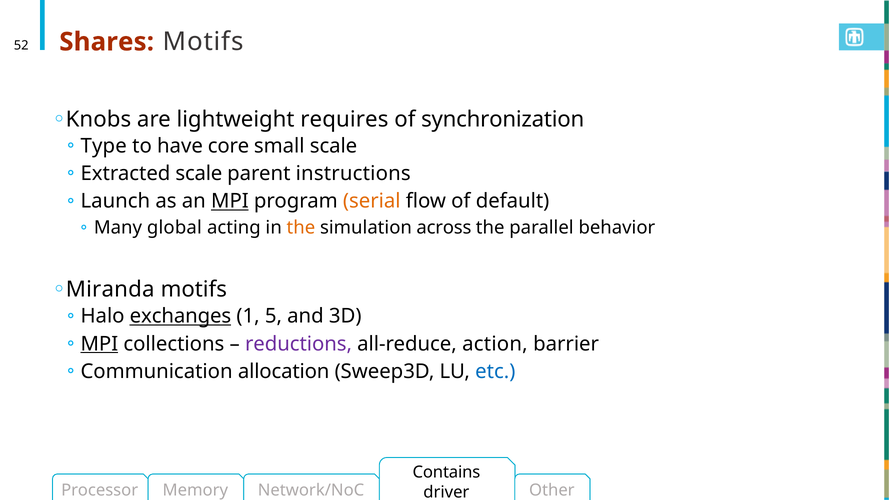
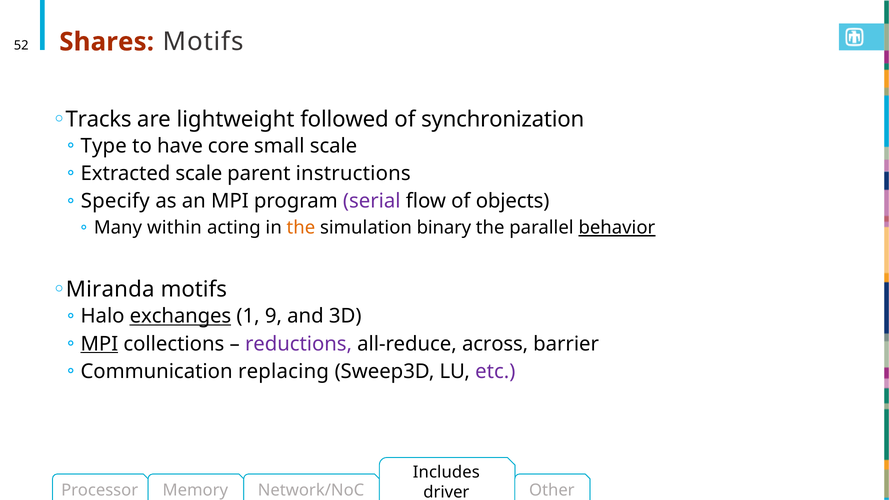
Knobs: Knobs -> Tracks
requires: requires -> followed
Launch: Launch -> Specify
MPI at (230, 201) underline: present -> none
serial colour: orange -> purple
default: default -> objects
global: global -> within
across: across -> binary
behavior underline: none -> present
5: 5 -> 9
action: action -> across
allocation: allocation -> replacing
etc colour: blue -> purple
Contains: Contains -> Includes
